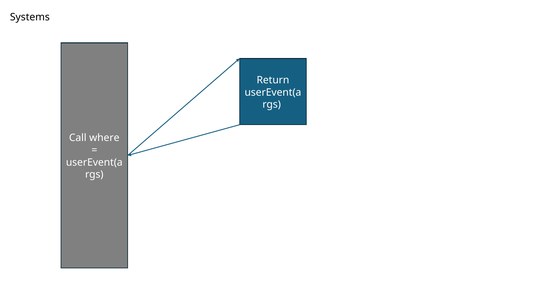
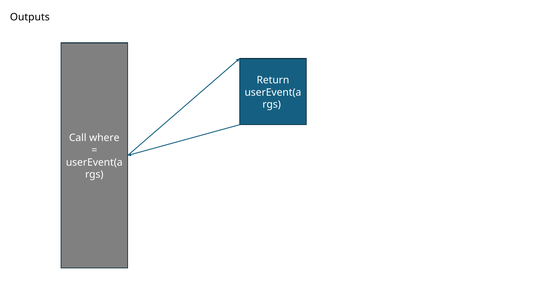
Systems: Systems -> Outputs
